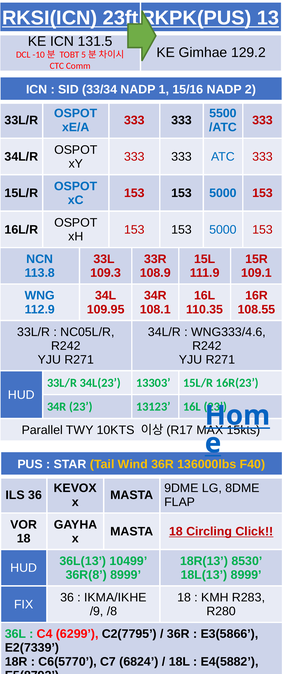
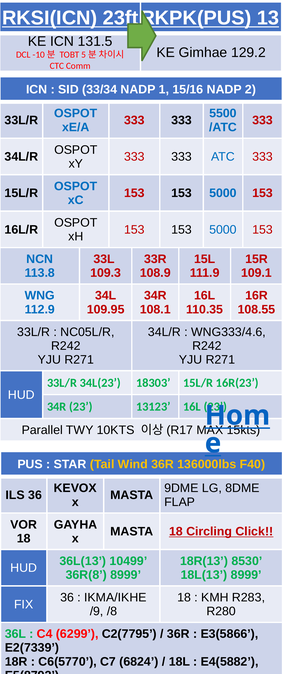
13303: 13303 -> 18303
